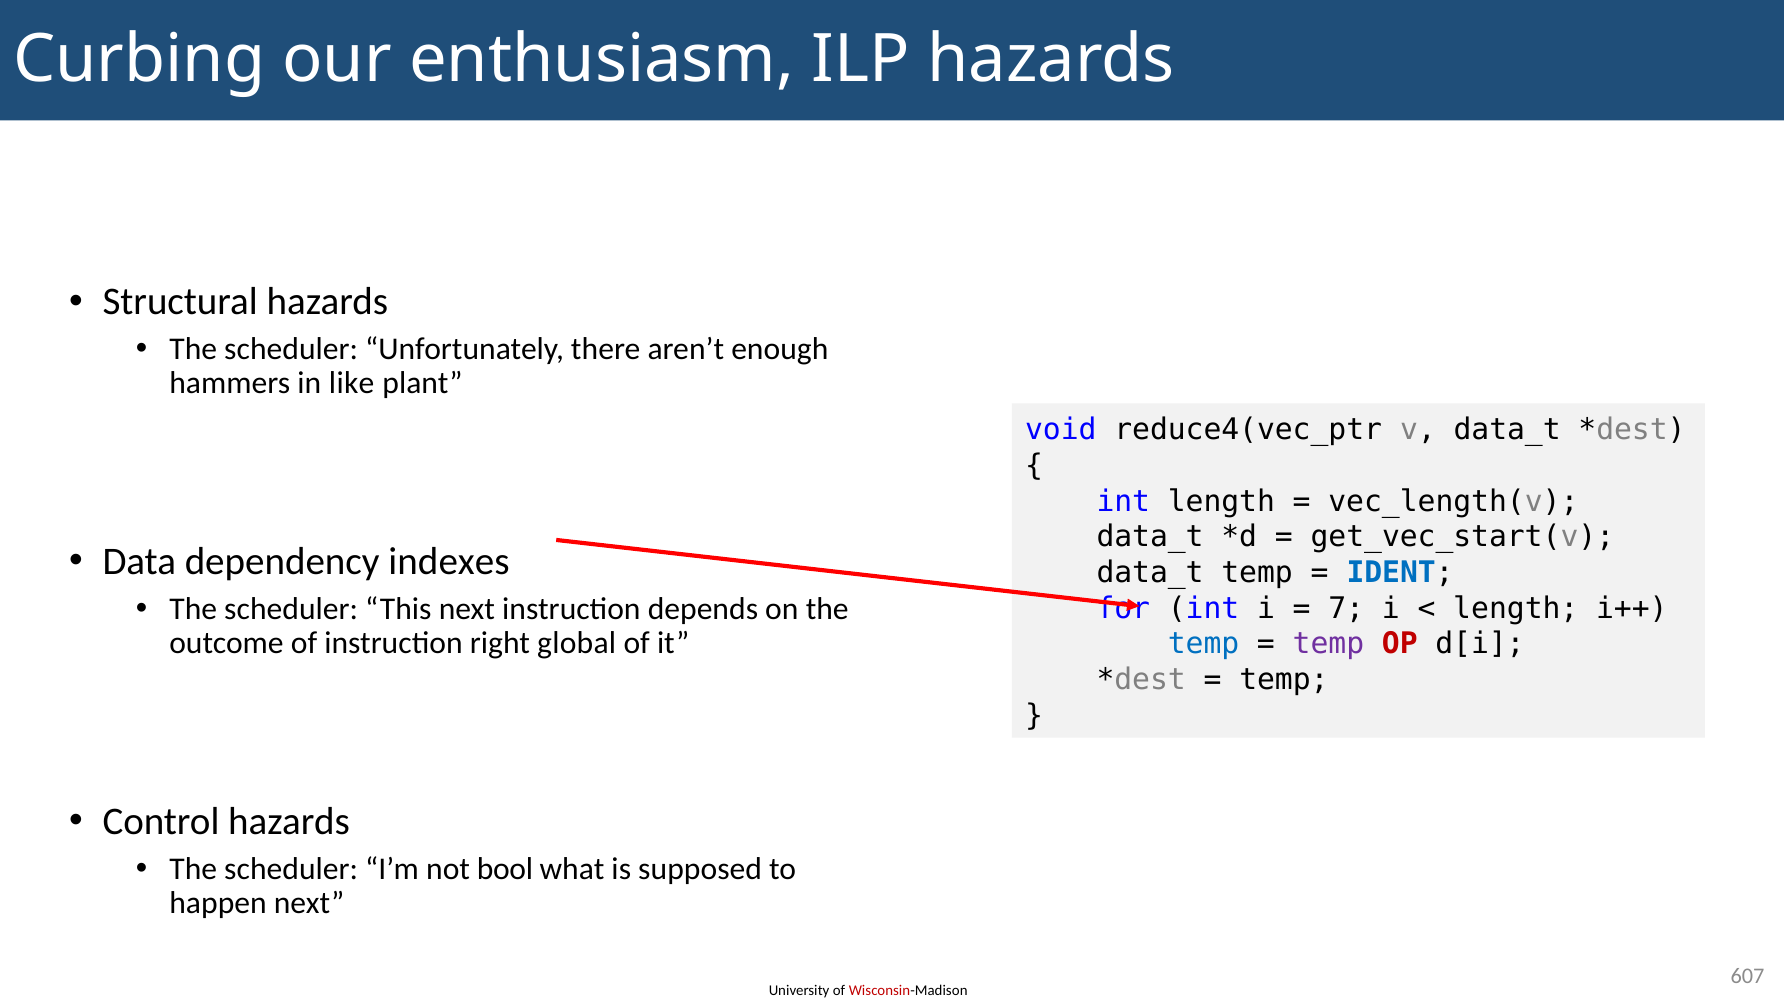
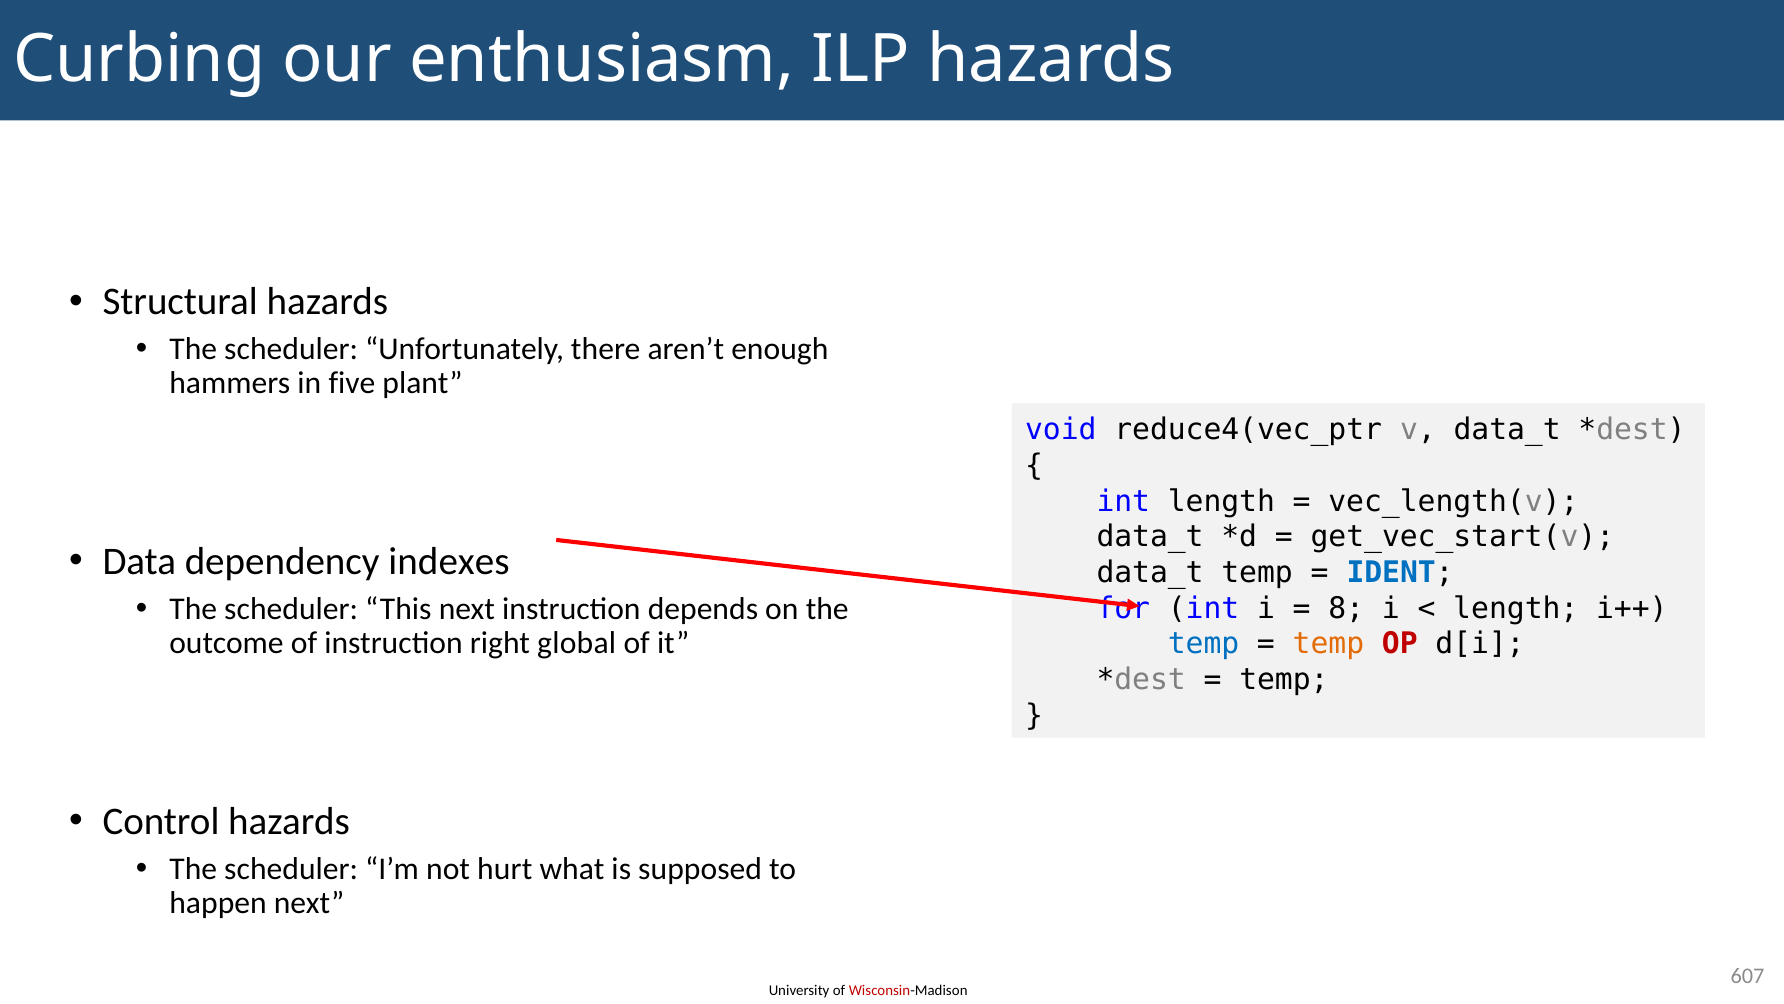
like: like -> five
7: 7 -> 8
temp at (1328, 644) colour: purple -> orange
bool: bool -> hurt
